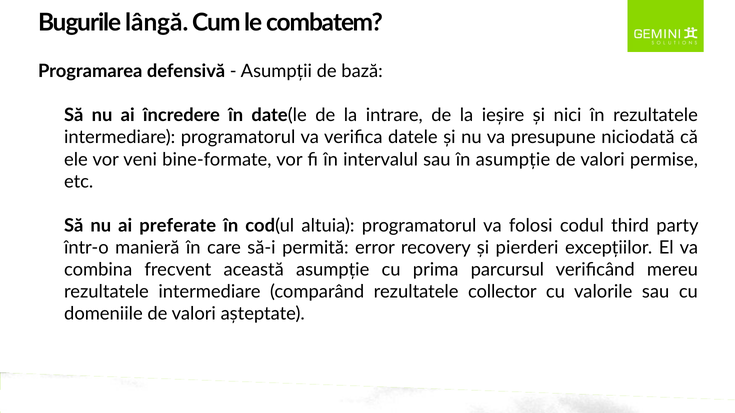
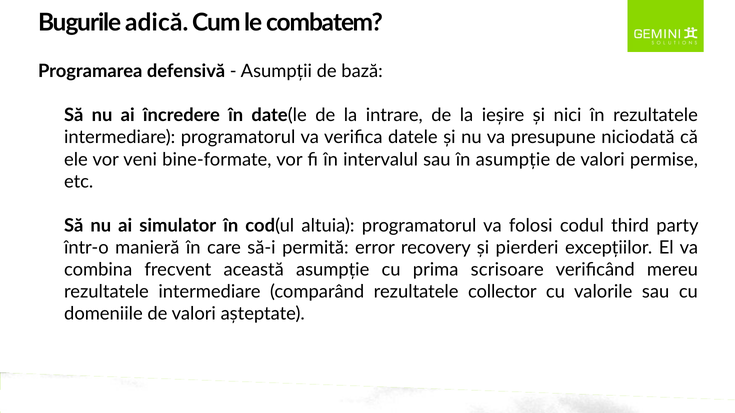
lângă: lângă -> adică
preferate: preferate -> simulator
parcursul: parcursul -> scrisoare
